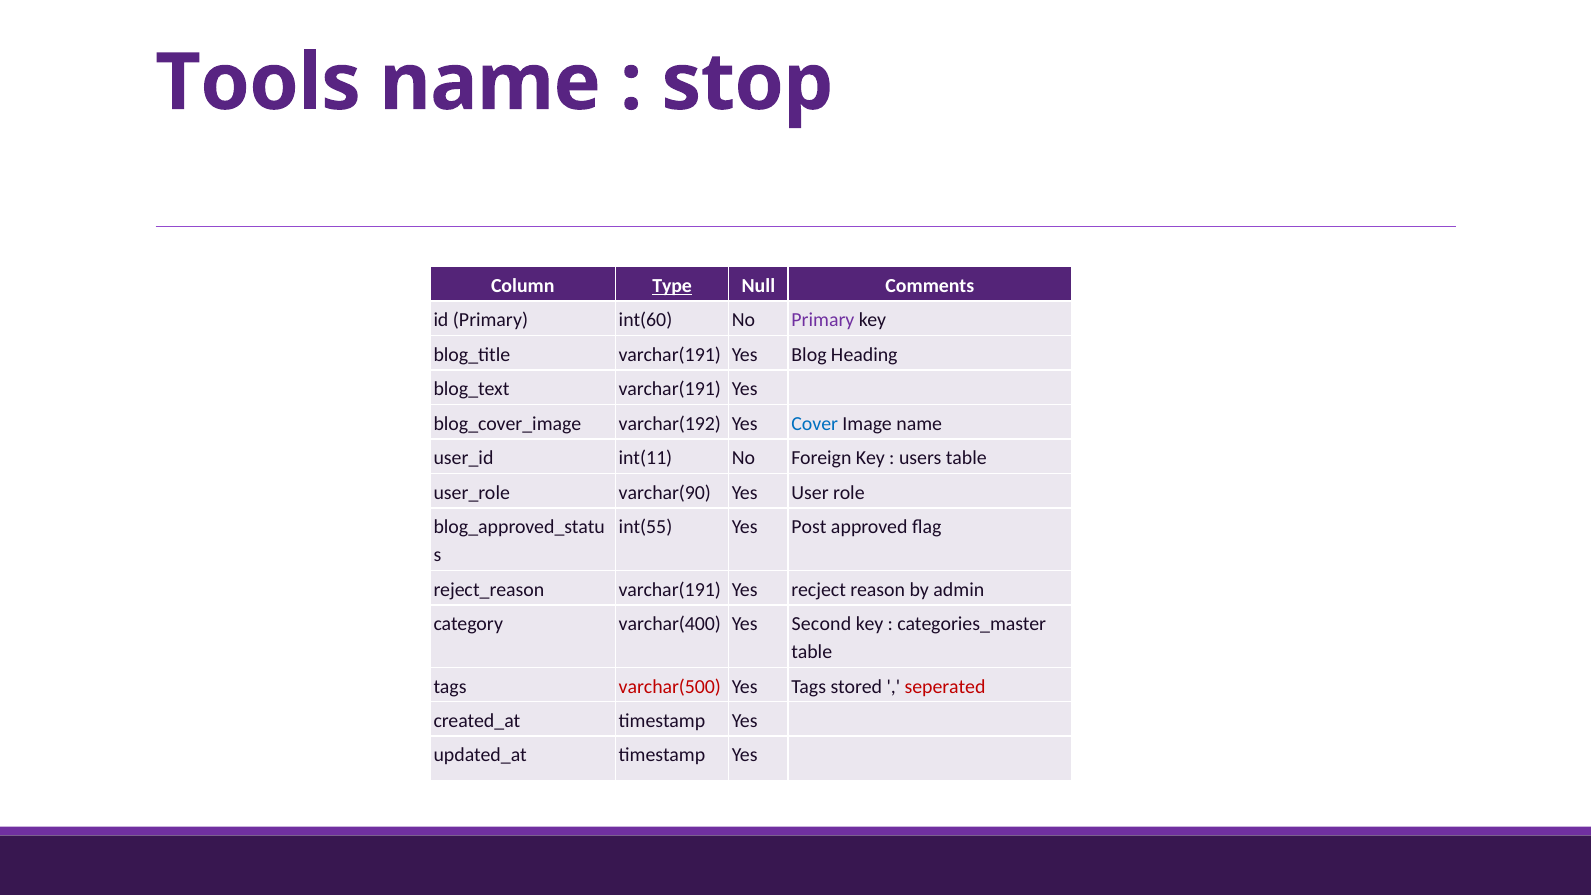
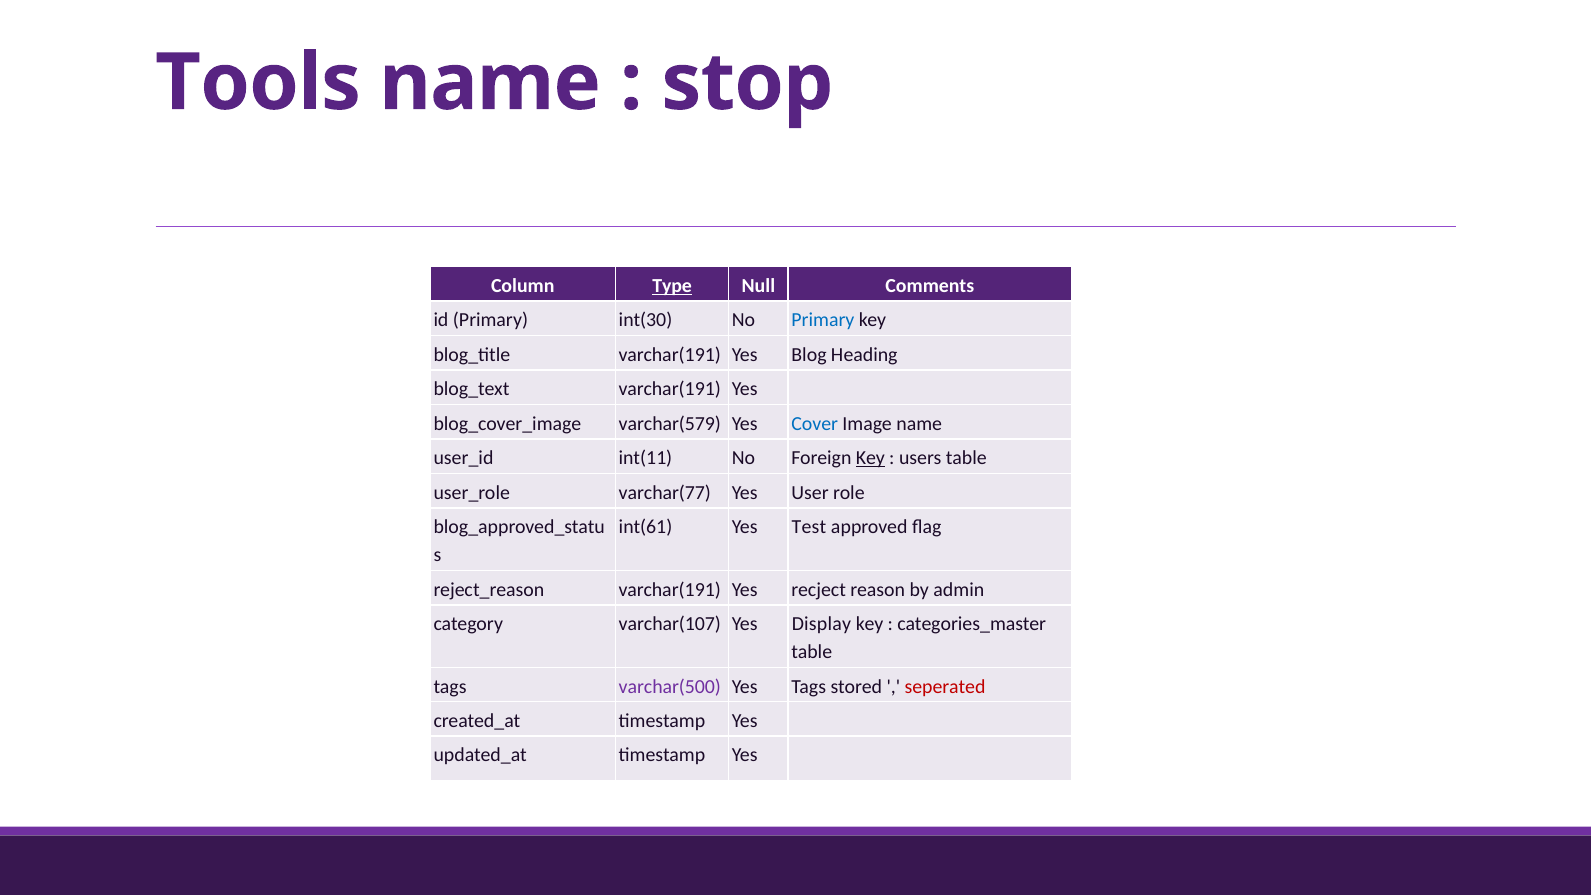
int(60: int(60 -> int(30
Primary at (823, 320) colour: purple -> blue
varchar(192: varchar(192 -> varchar(579
Key at (870, 458) underline: none -> present
varchar(90: varchar(90 -> varchar(77
int(55: int(55 -> int(61
Post: Post -> Test
varchar(400: varchar(400 -> varchar(107
Second: Second -> Display
varchar(500 colour: red -> purple
